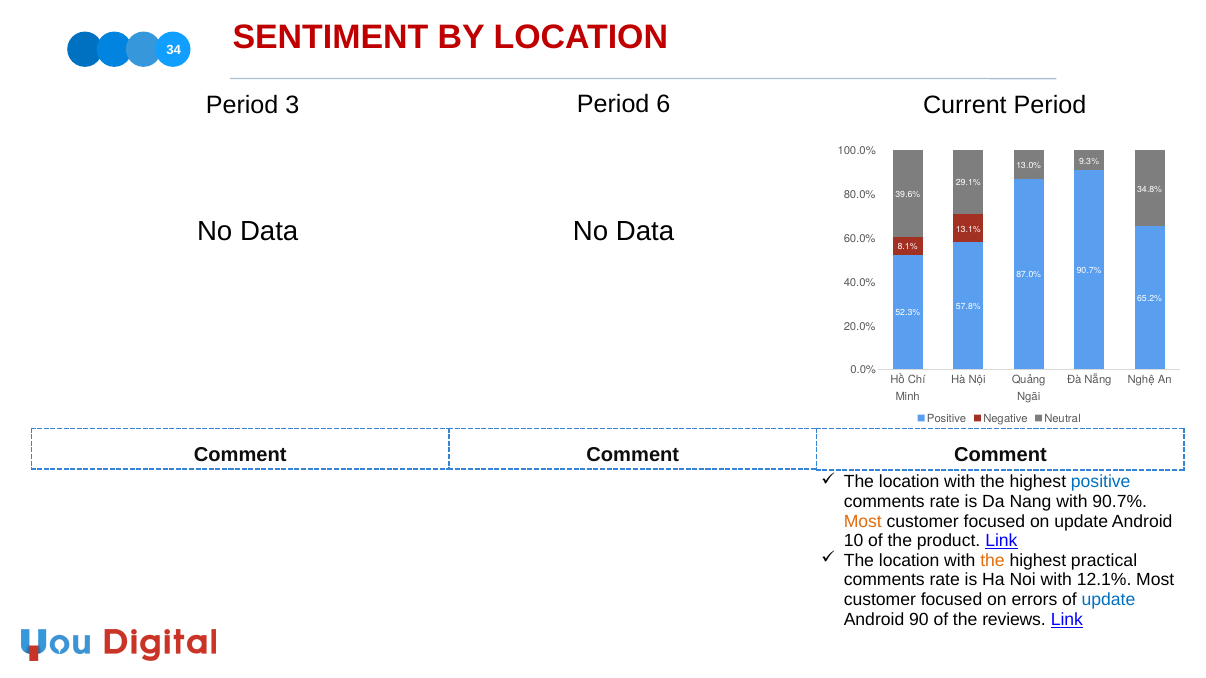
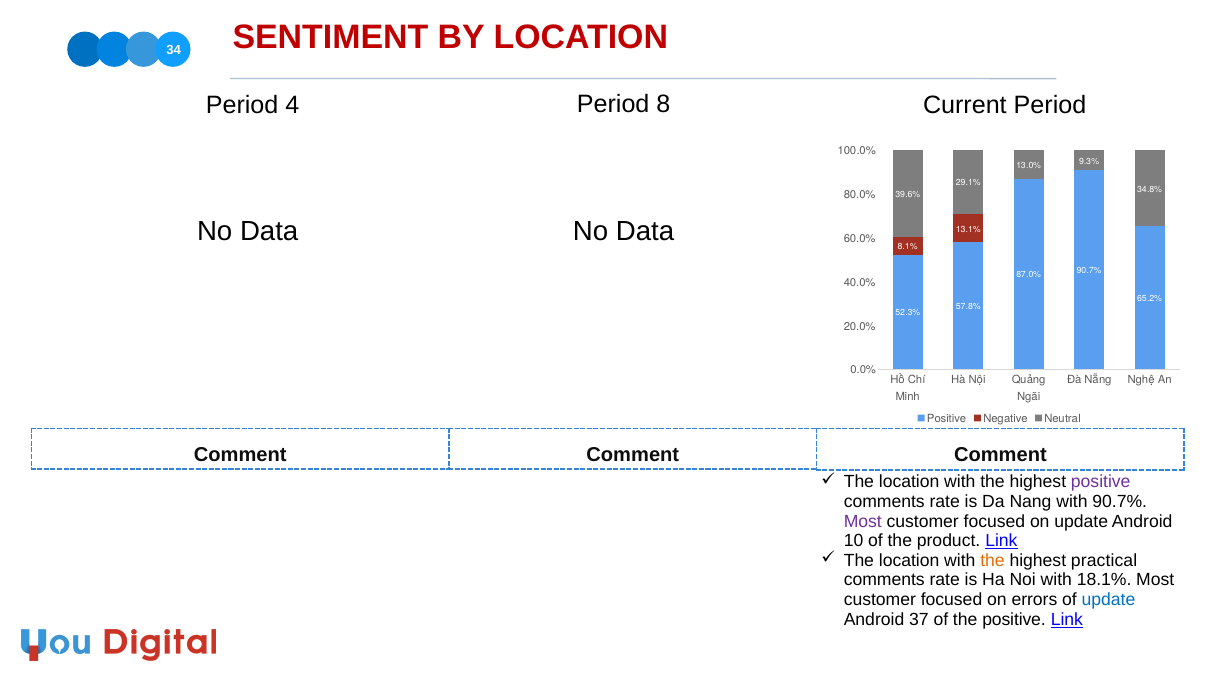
6: 6 -> 8
3: 3 -> 4
positive at (1101, 482) colour: blue -> purple
Most at (863, 522) colour: orange -> purple
12.1%: 12.1% -> 18.1%
90: 90 -> 37
the reviews: reviews -> positive
